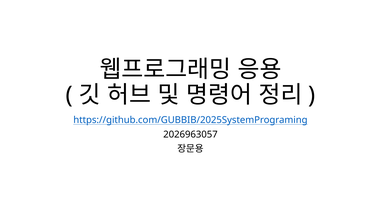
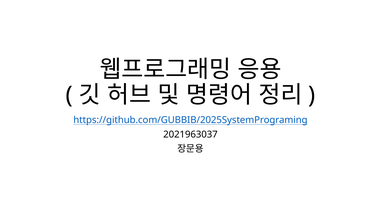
2026963057: 2026963057 -> 2021963037
